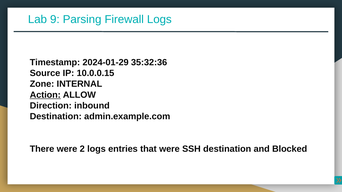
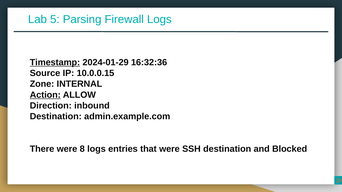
9: 9 -> 5
Timestamp underline: none -> present
35:32:36: 35:32:36 -> 16:32:36
2: 2 -> 8
